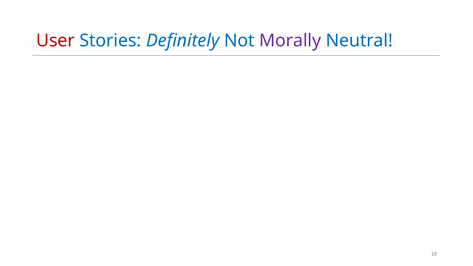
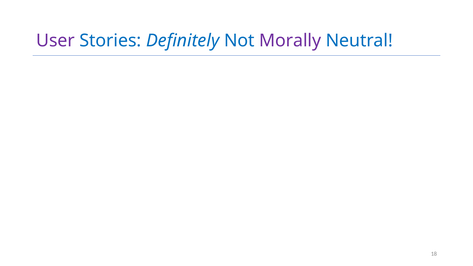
User colour: red -> purple
